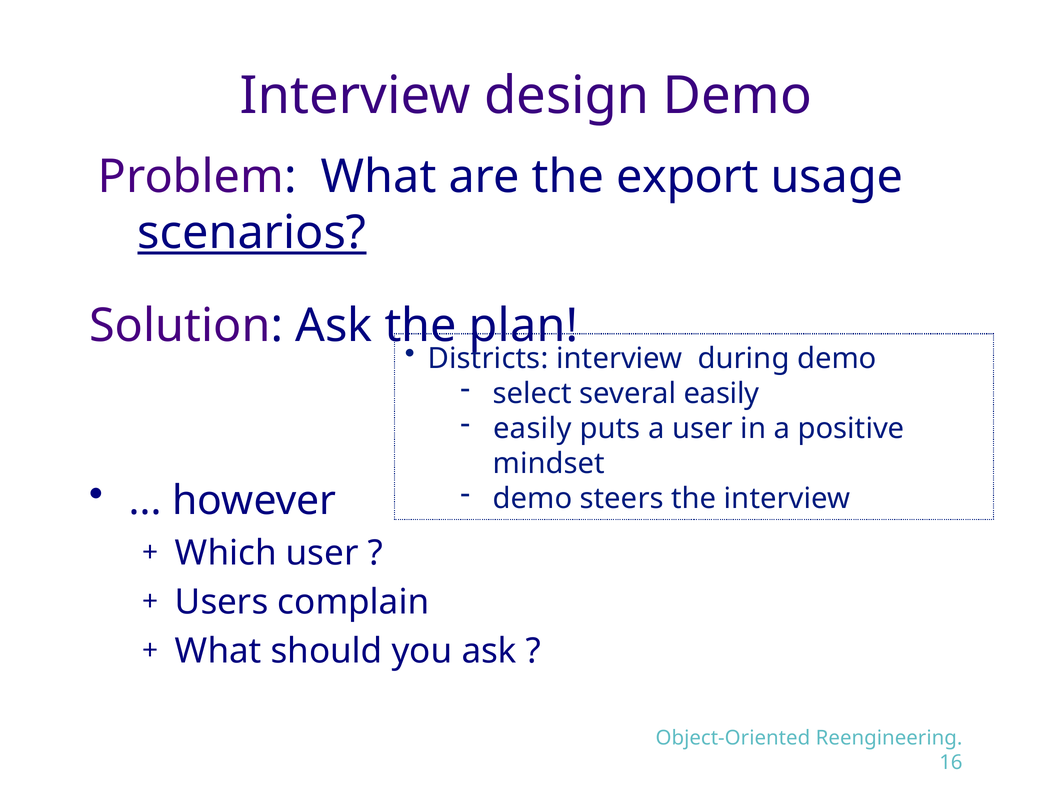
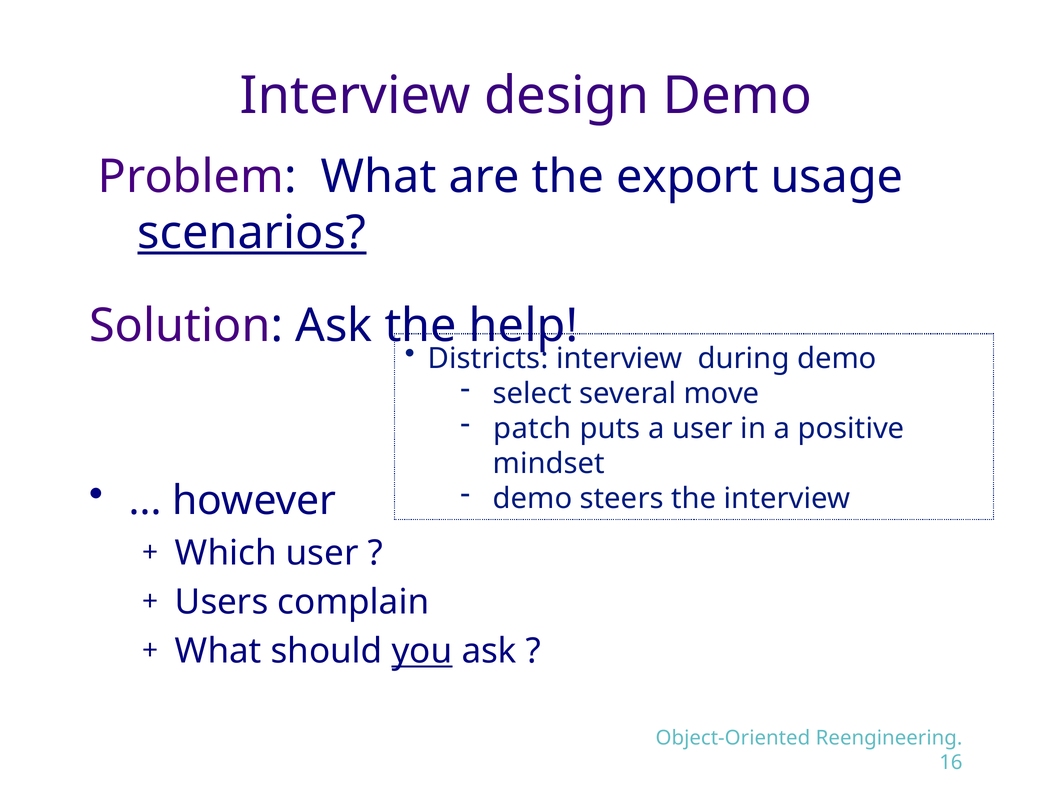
plan: plan -> help
several easily: easily -> move
easily at (532, 429): easily -> patch
you underline: none -> present
